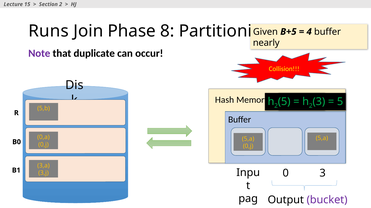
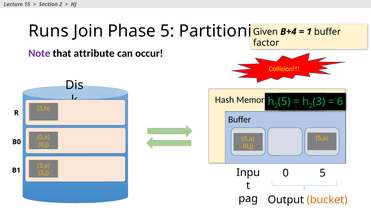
Phase 8: 8 -> 5
B+5: B+5 -> B+4
4 at (309, 32): 4 -> 1
nearly: nearly -> factor
duplicate: duplicate -> attribute
5 at (340, 102): 5 -> 6
0 3: 3 -> 5
bucket colour: purple -> orange
